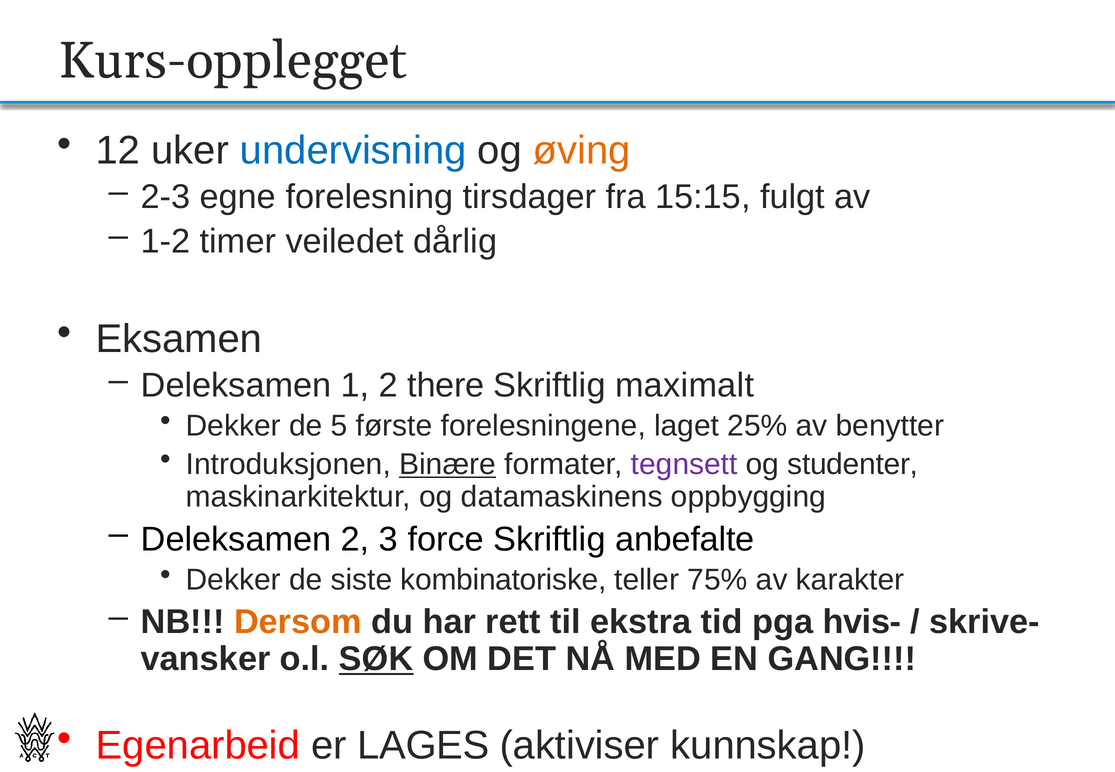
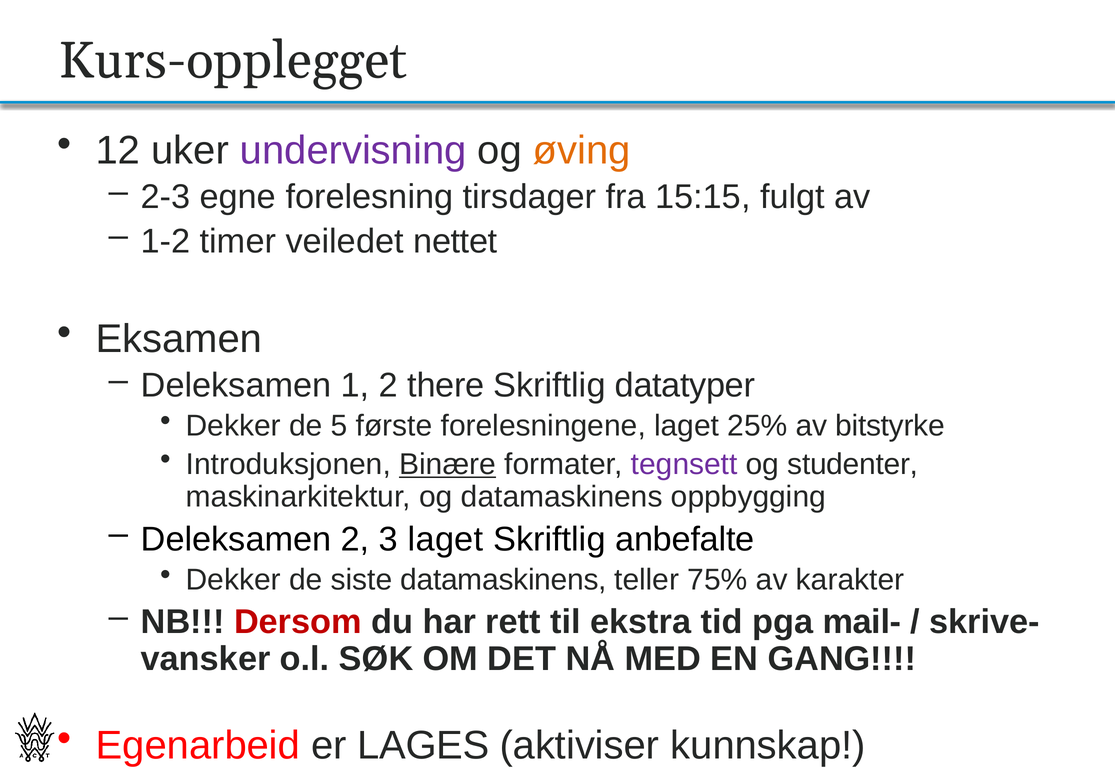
undervisning colour: blue -> purple
dårlig: dårlig -> nettet
maximalt: maximalt -> datatyper
benytter: benytter -> bitstyrke
3 force: force -> laget
siste kombinatoriske: kombinatoriske -> datamaskinens
Dersom colour: orange -> red
hvis-: hvis- -> mail-
SØK underline: present -> none
